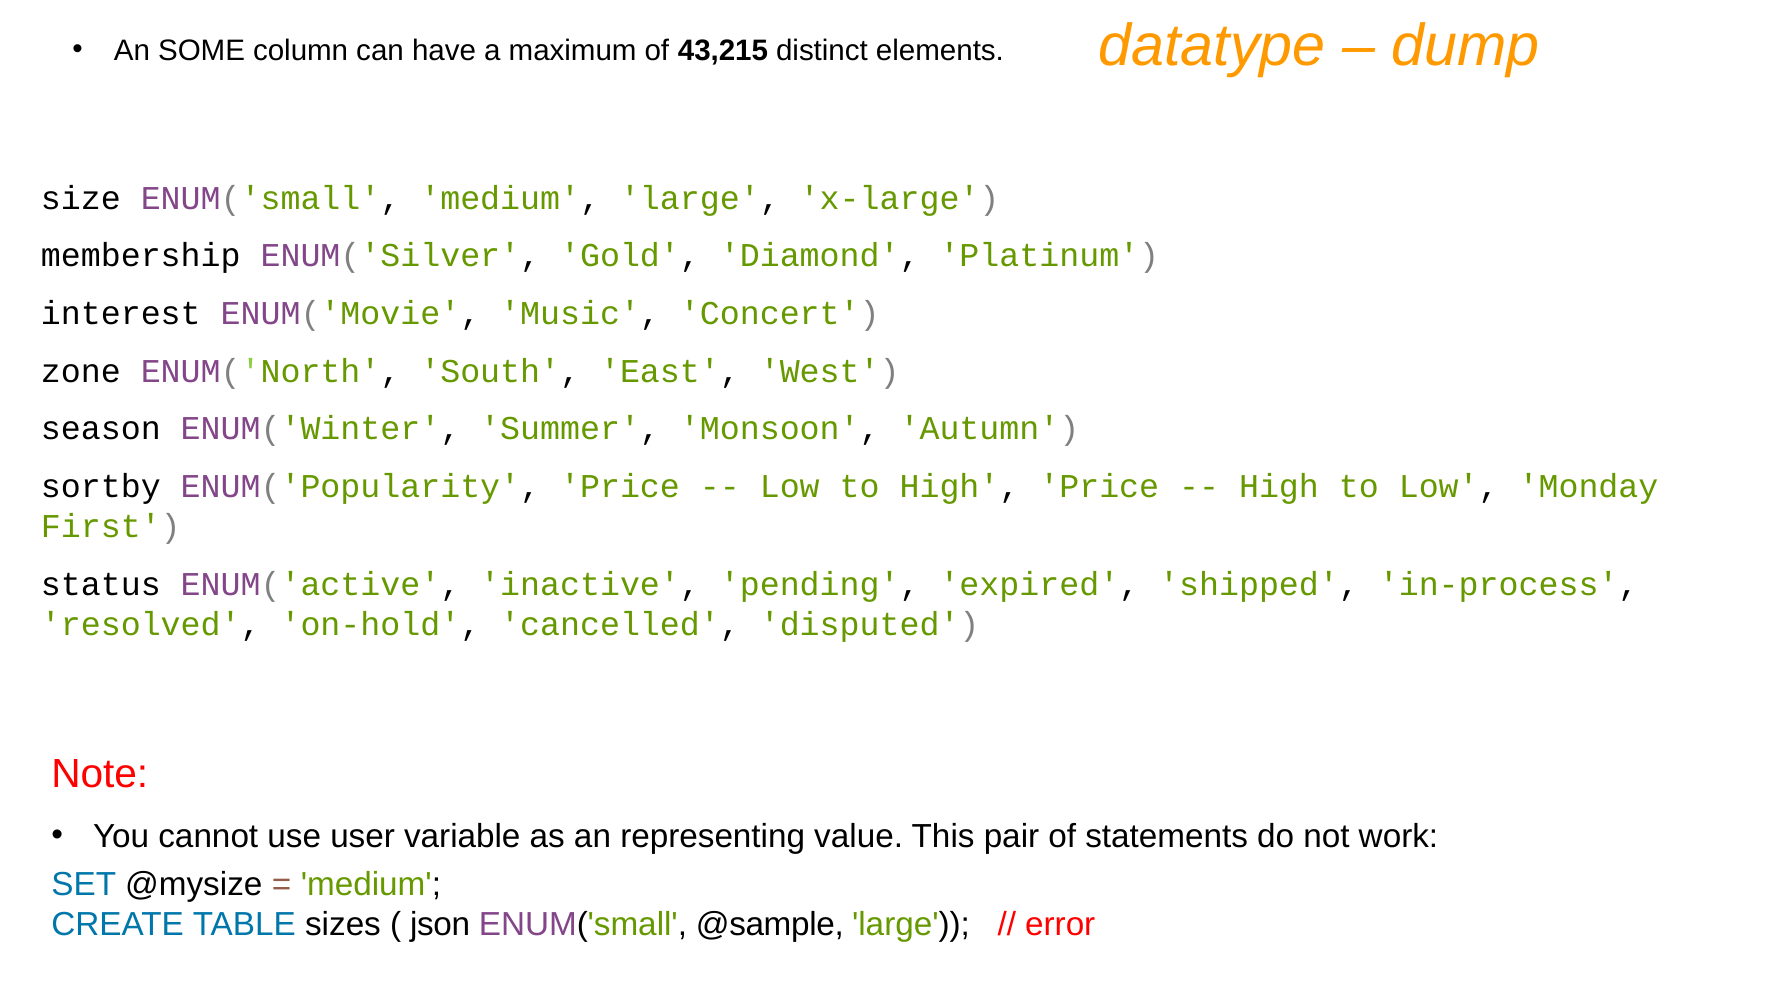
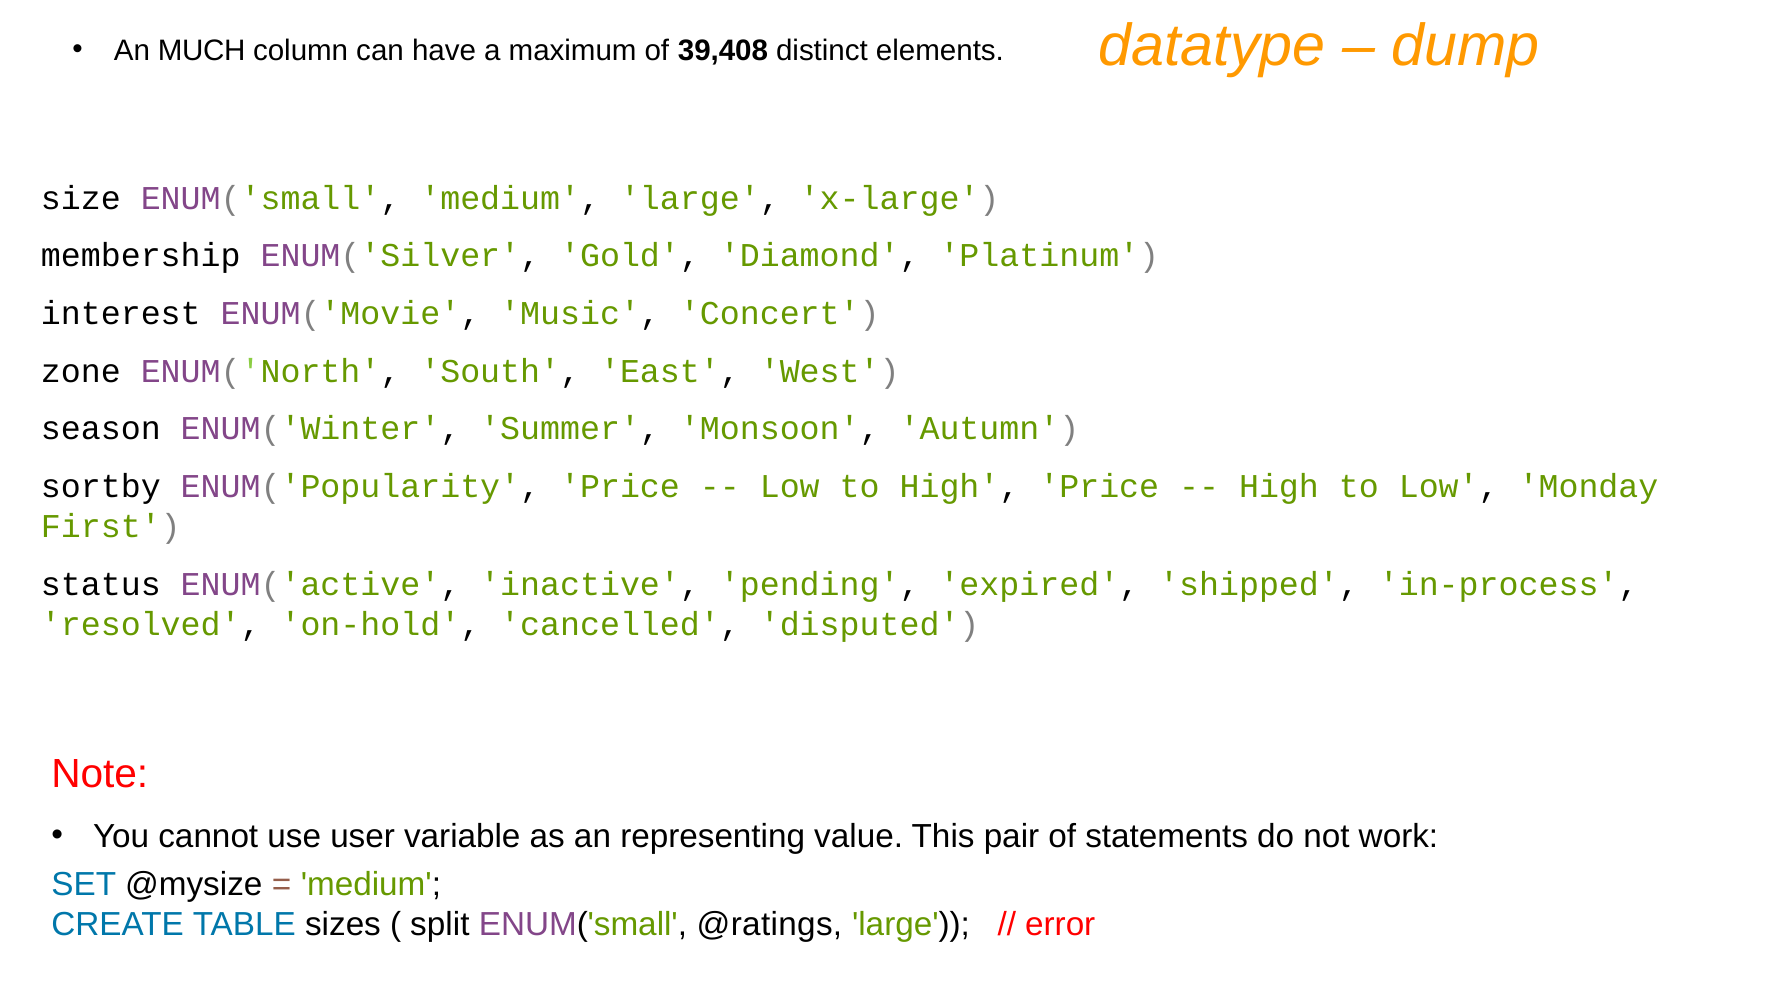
SOME: SOME -> MUCH
43,215: 43,215 -> 39,408
json: json -> split
@sample: @sample -> @ratings
